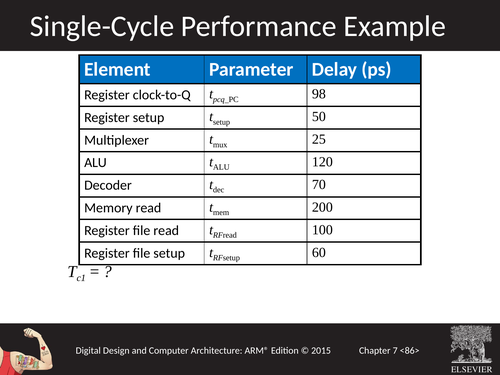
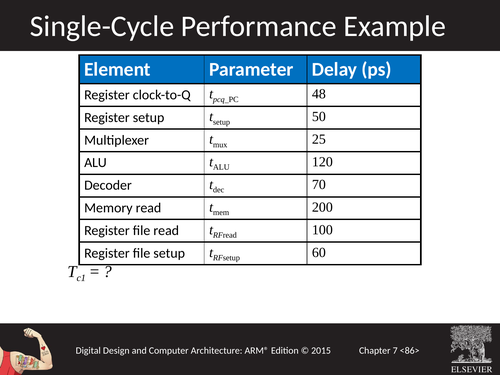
98: 98 -> 48
